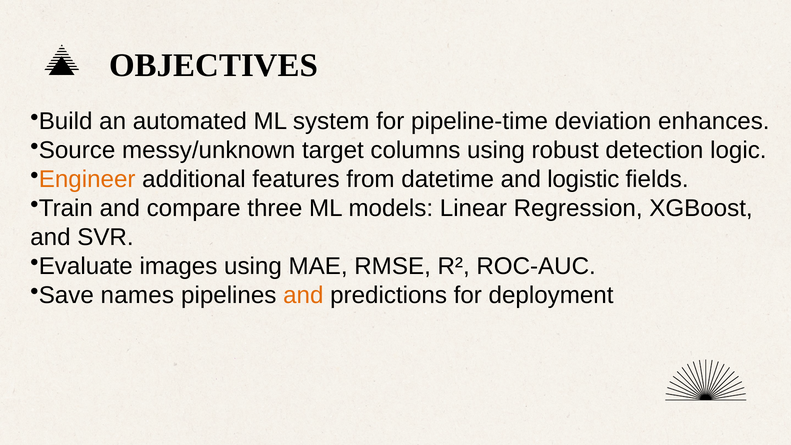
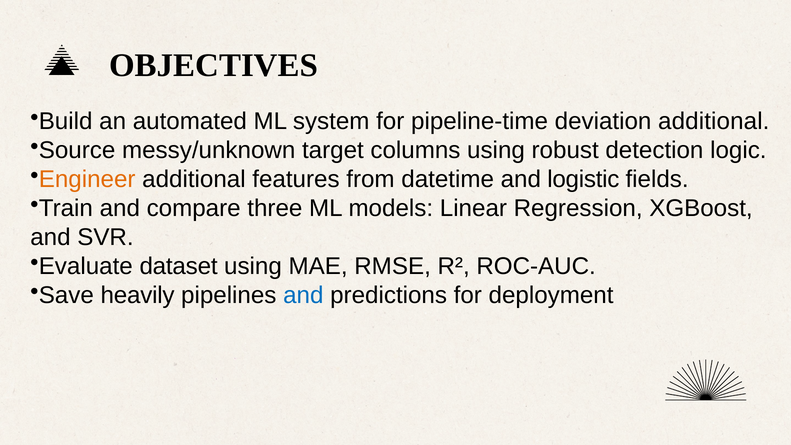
deviation enhances: enhances -> additional
images: images -> dataset
names: names -> heavily
and at (303, 295) colour: orange -> blue
